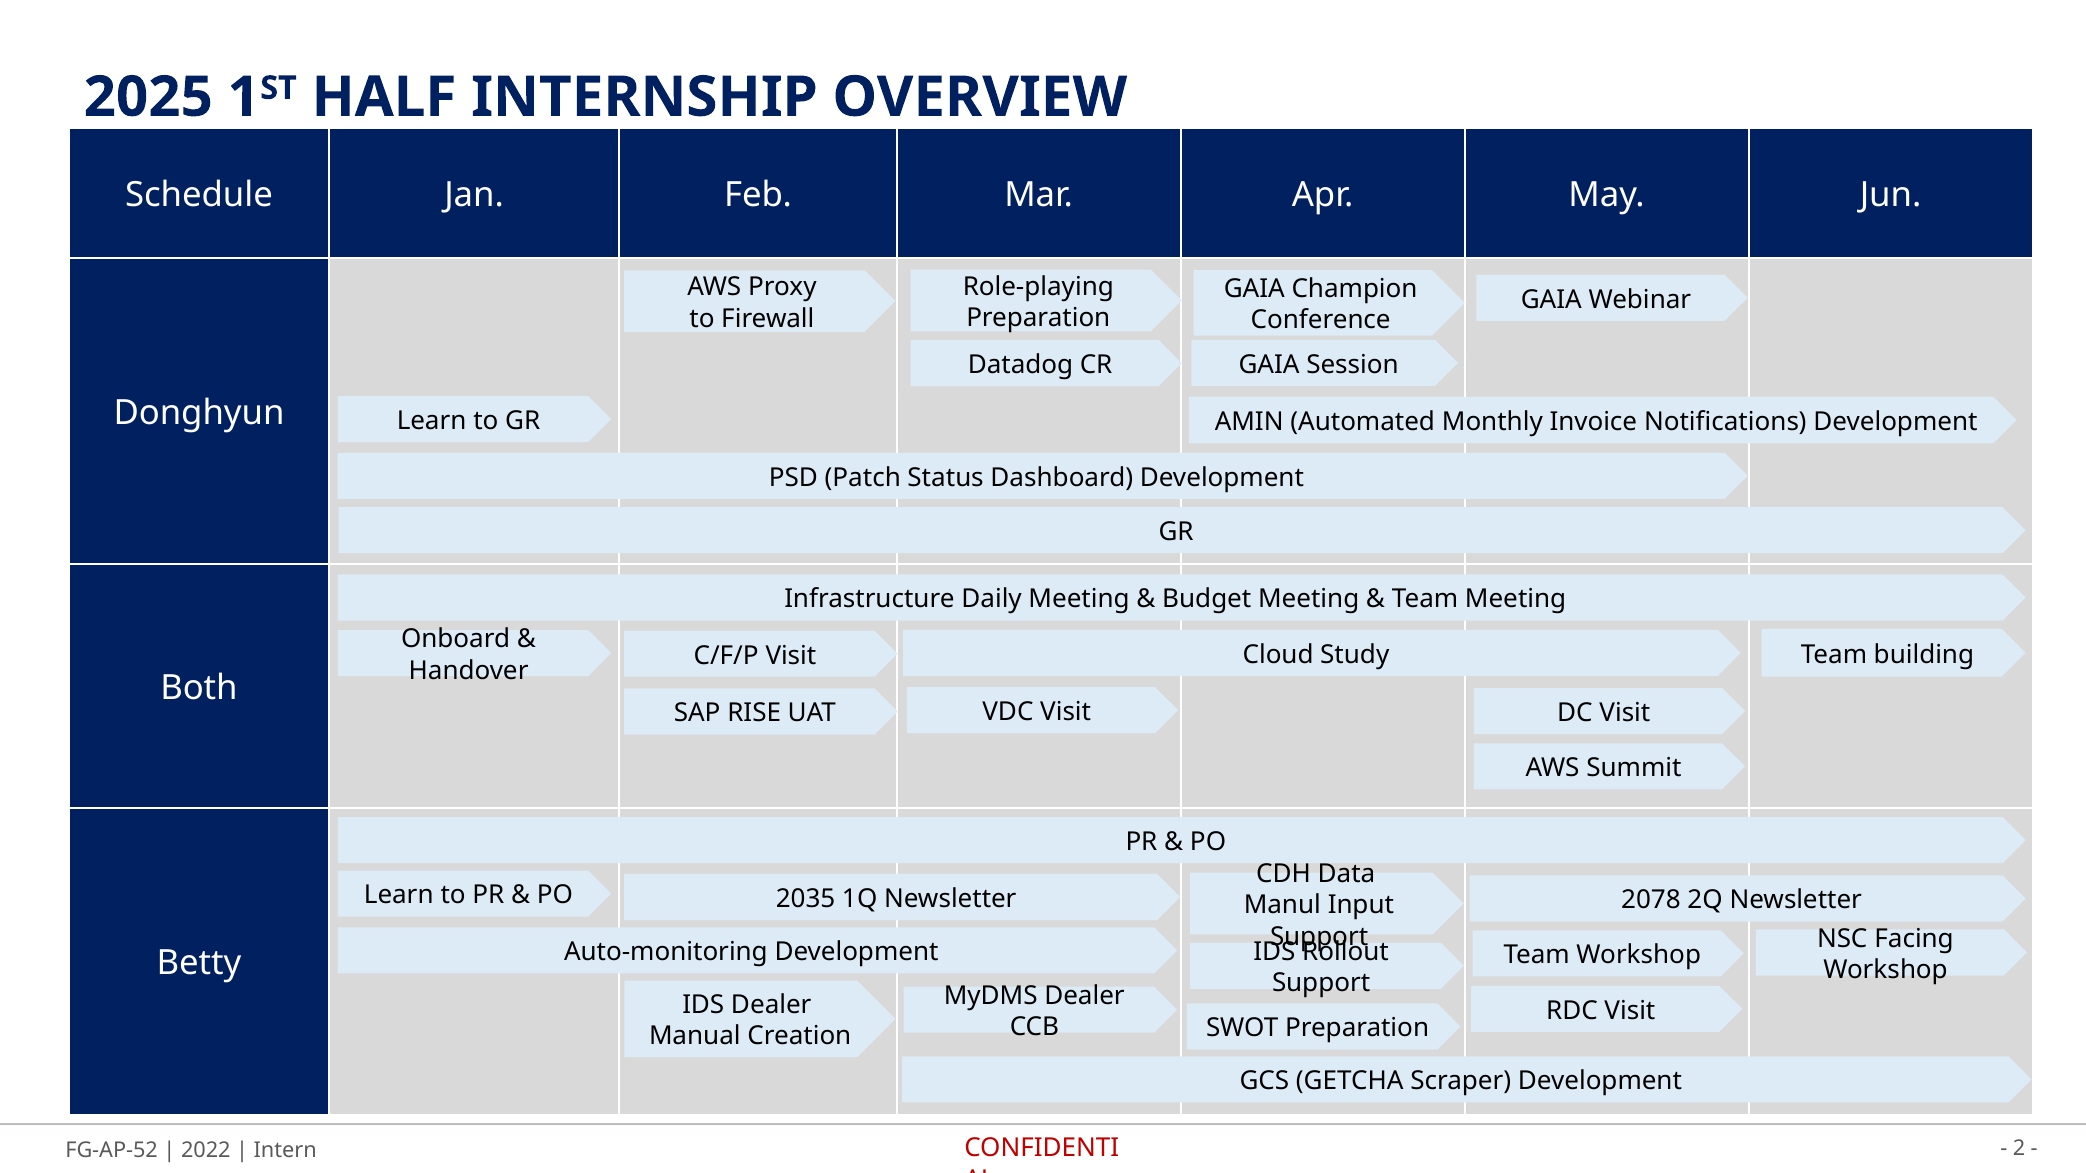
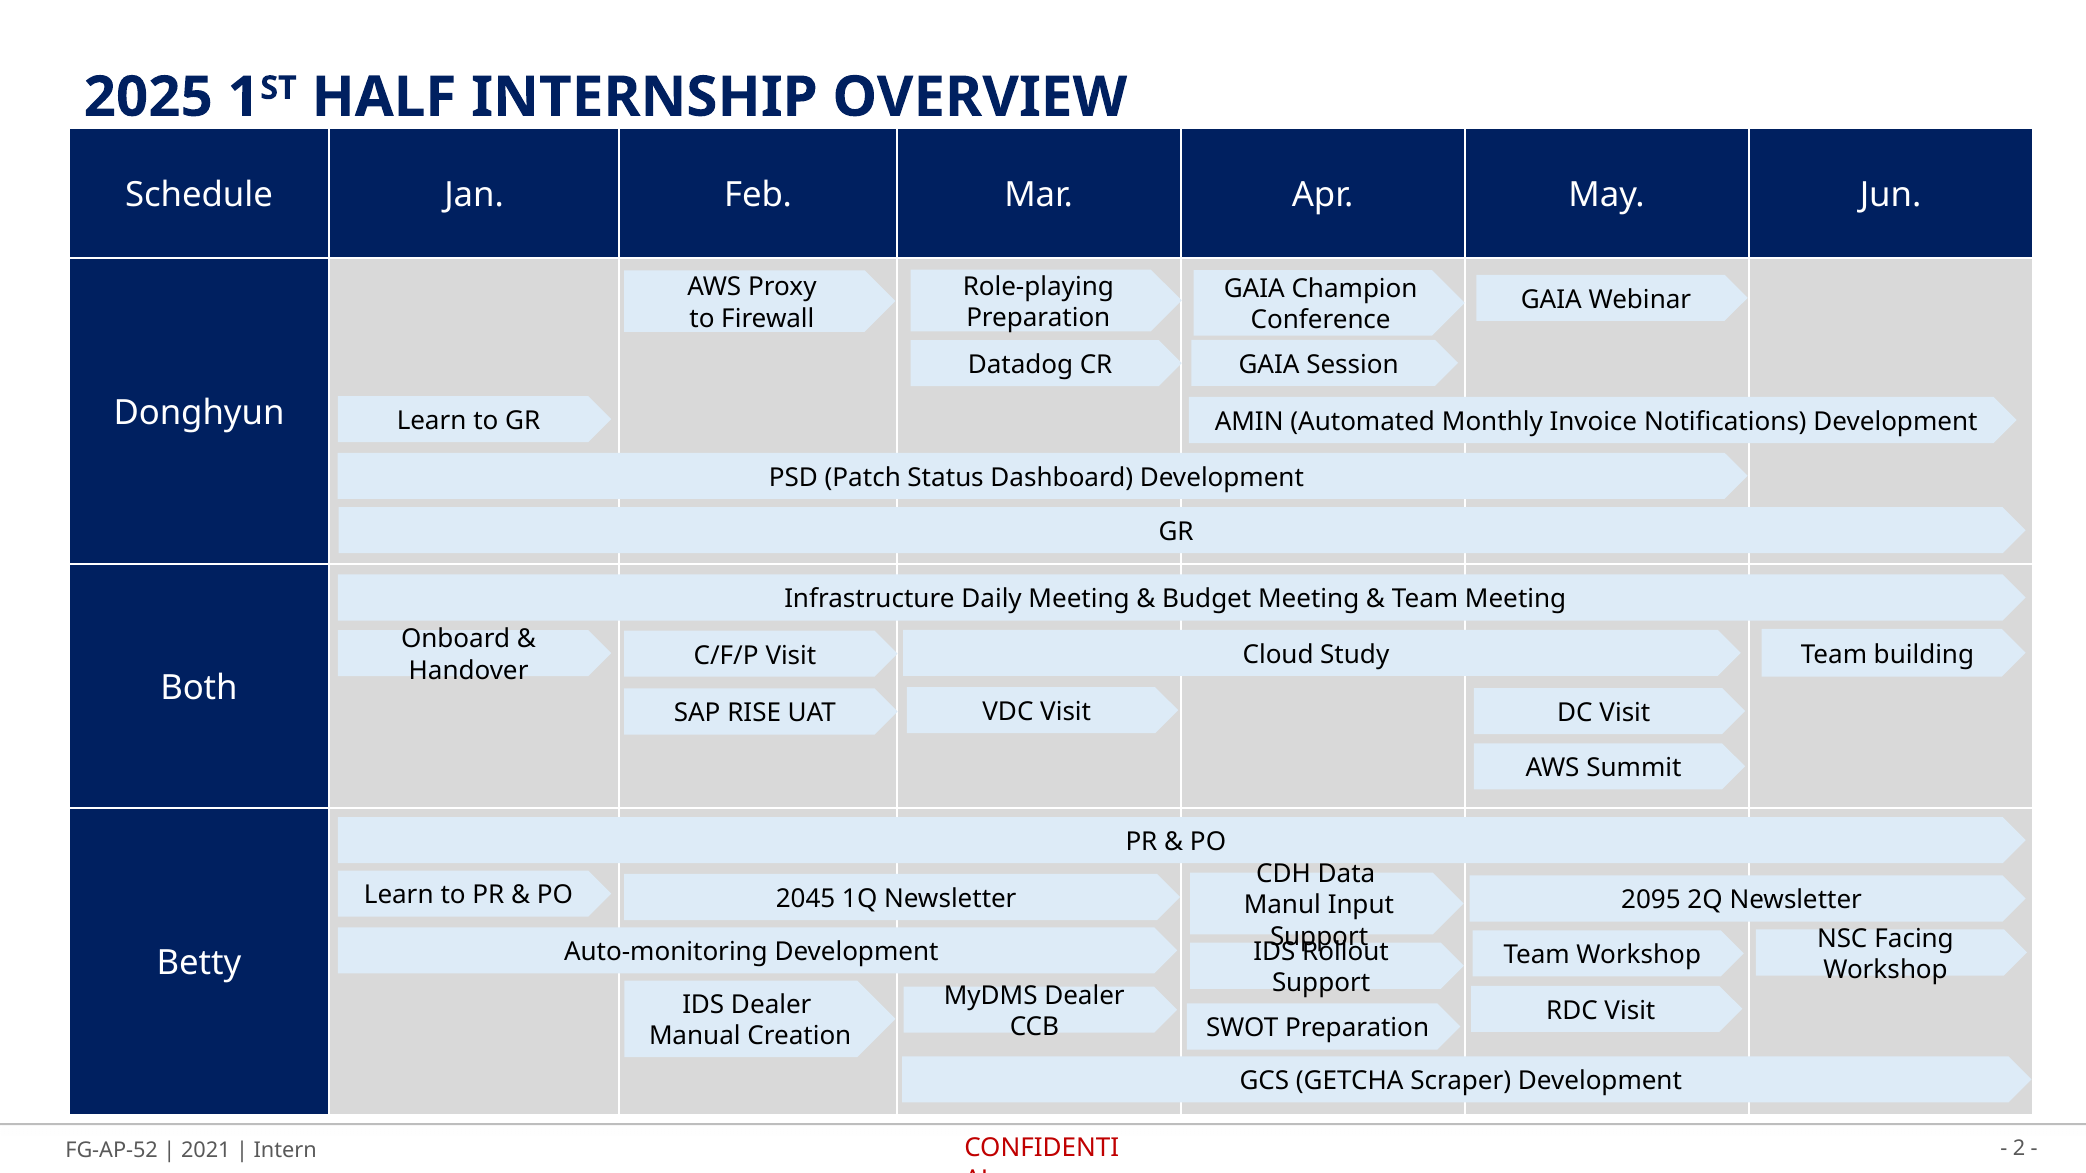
2035: 2035 -> 2045
2078: 2078 -> 2095
2022: 2022 -> 2021
